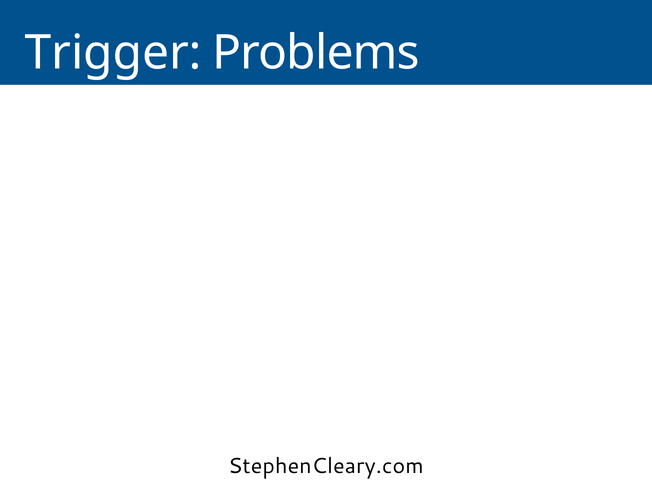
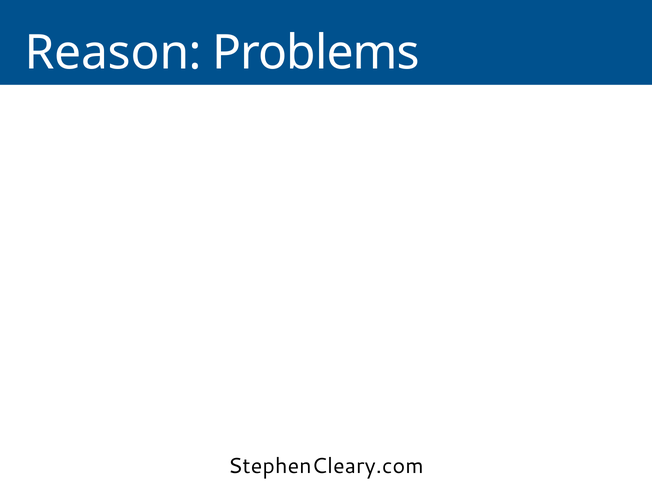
Trigger: Trigger -> Reason
